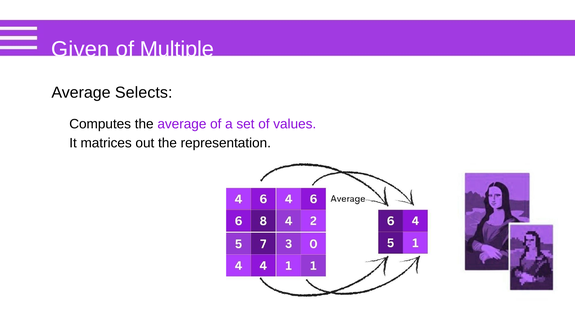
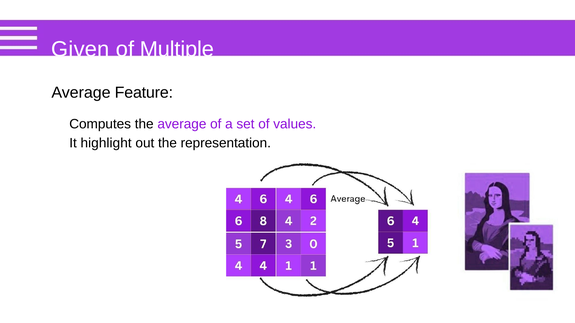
Selects: Selects -> Feature
matrices: matrices -> highlight
